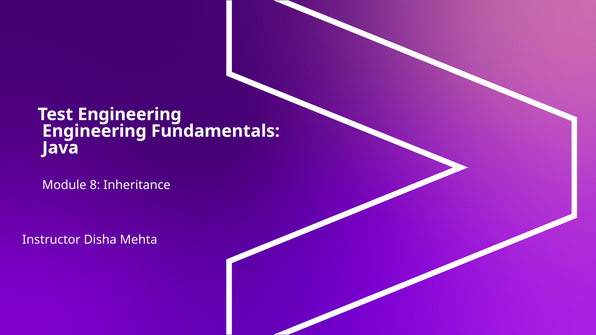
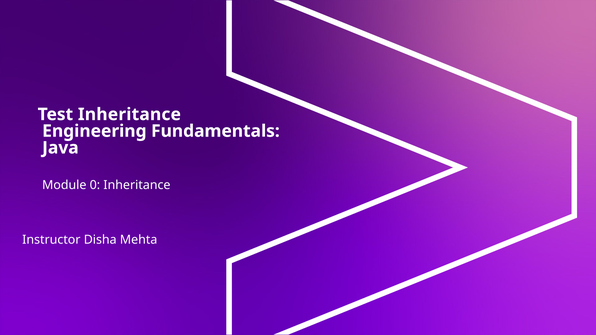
Test Engineering: Engineering -> Inheritance
8: 8 -> 0
